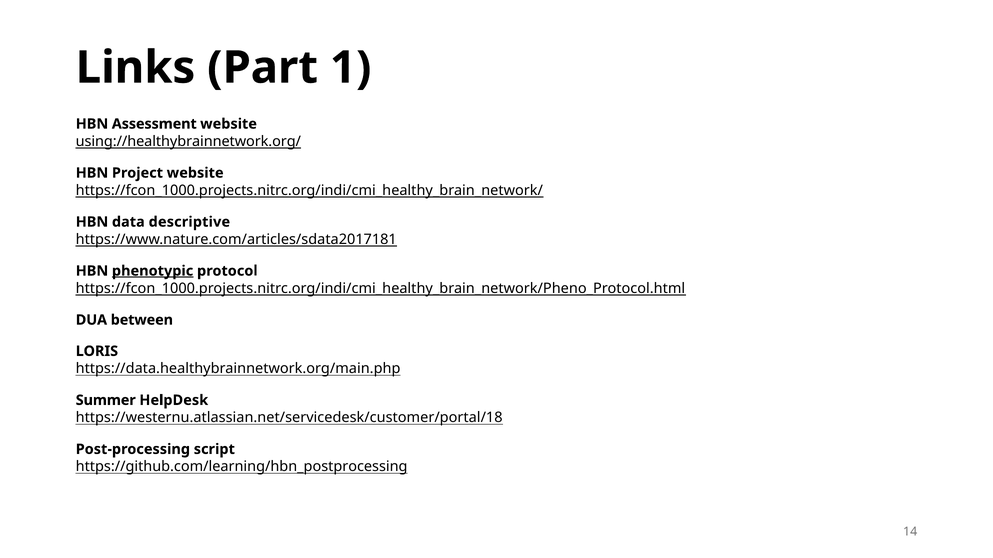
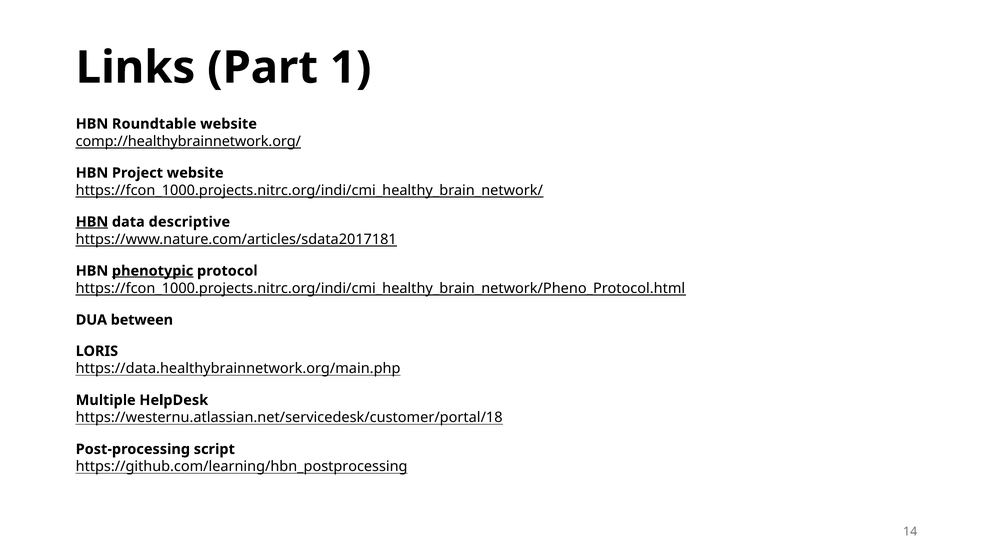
Assessment: Assessment -> Roundtable
using://healthybrainnetwork.org/: using://healthybrainnetwork.org/ -> comp://healthybrainnetwork.org/
HBN at (92, 222) underline: none -> present
Summer: Summer -> Multiple
